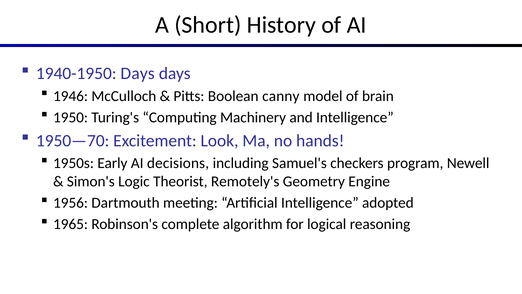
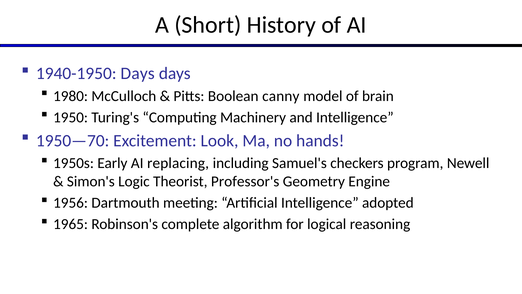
1946: 1946 -> 1980
decisions: decisions -> replacing
Remotely's: Remotely's -> Professor's
